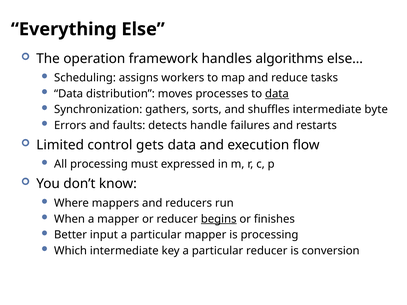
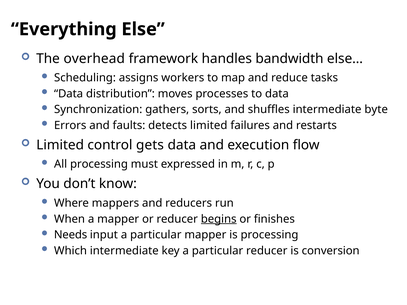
operation: operation -> overhead
algorithms: algorithms -> bandwidth
data at (277, 94) underline: present -> none
detects handle: handle -> limited
Better: Better -> Needs
